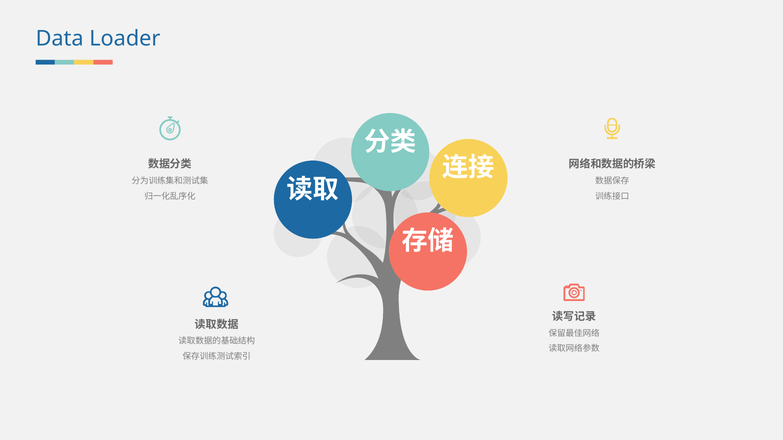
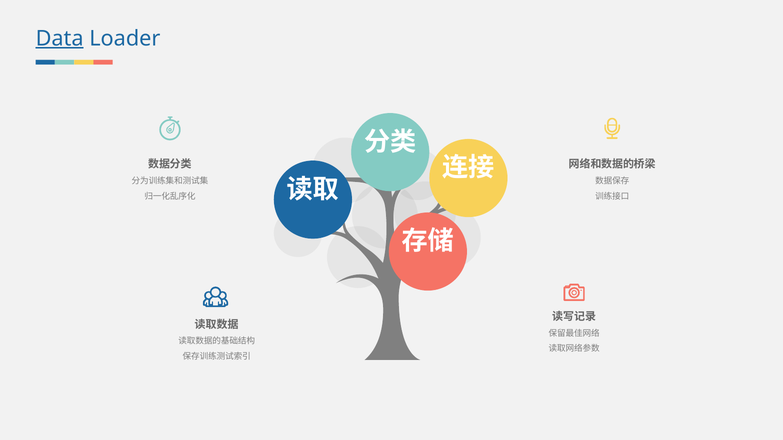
Data underline: none -> present
